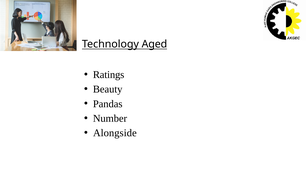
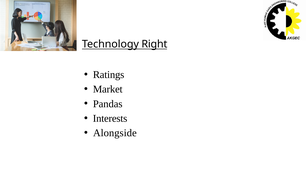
Aged: Aged -> Right
Beauty: Beauty -> Market
Number: Number -> Interests
